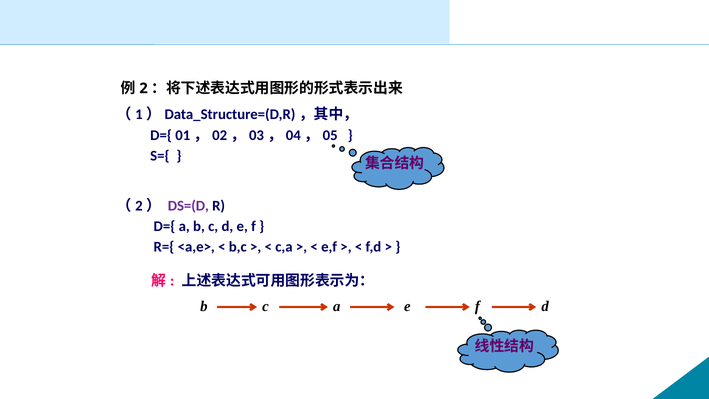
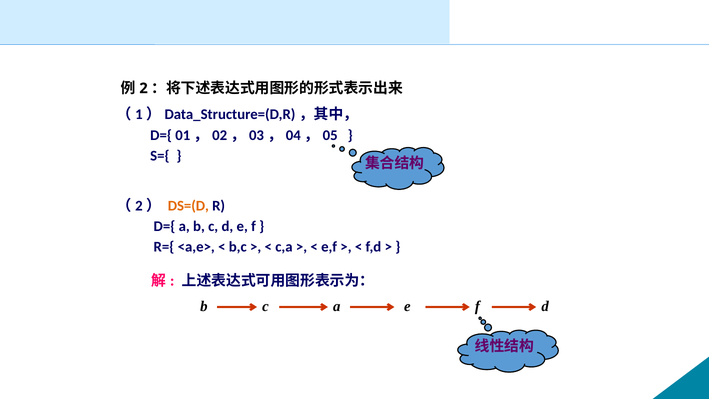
DS=(D colour: purple -> orange
